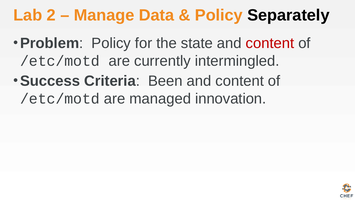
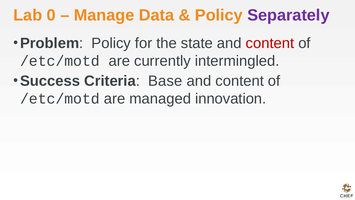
2: 2 -> 0
Separately colour: black -> purple
Been: Been -> Base
